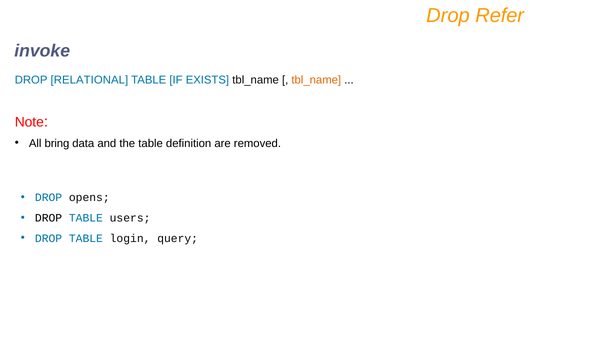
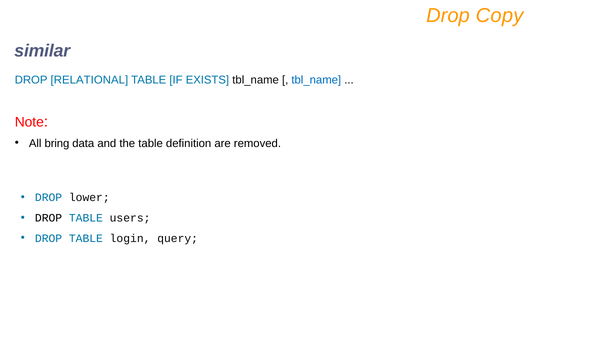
Refer: Refer -> Copy
invoke: invoke -> similar
tbl_name at (316, 80) colour: orange -> blue
opens: opens -> lower
